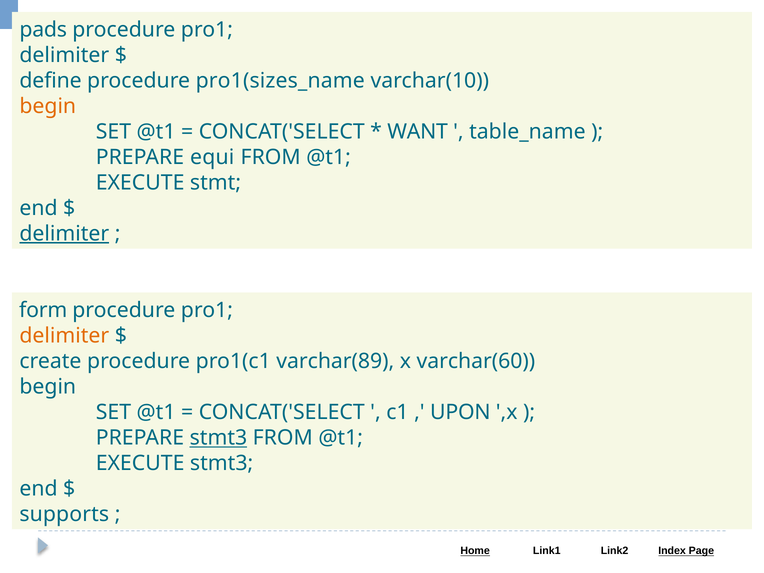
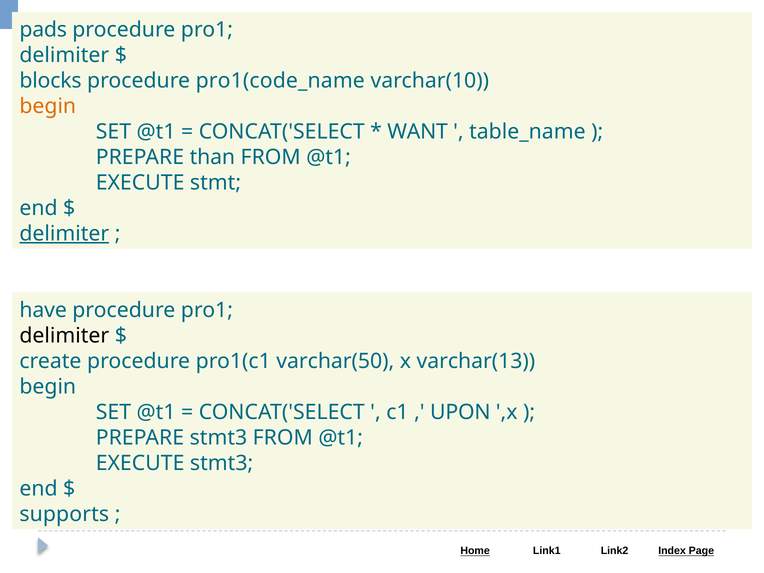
define: define -> blocks
pro1(sizes_name: pro1(sizes_name -> pro1(code_name
equi: equi -> than
form: form -> have
delimiter at (64, 336) colour: orange -> black
varchar(89: varchar(89 -> varchar(50
varchar(60: varchar(60 -> varchar(13
stmt3 at (218, 438) underline: present -> none
